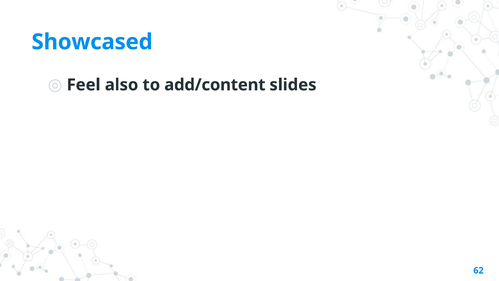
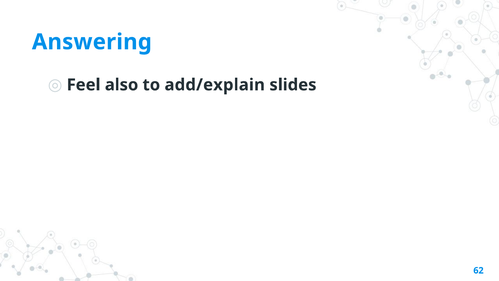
Showcased: Showcased -> Answering
add/content: add/content -> add/explain
